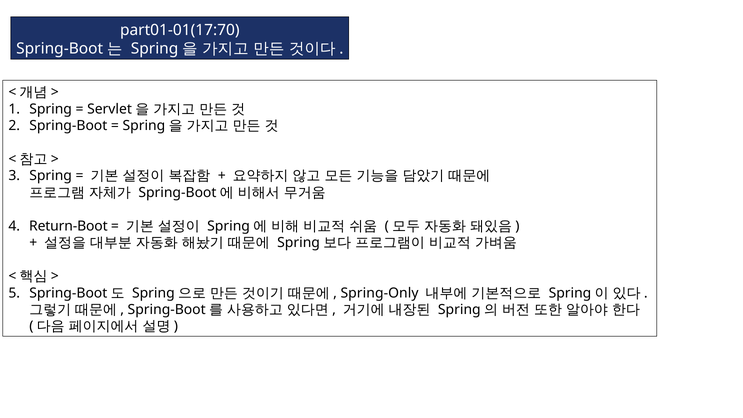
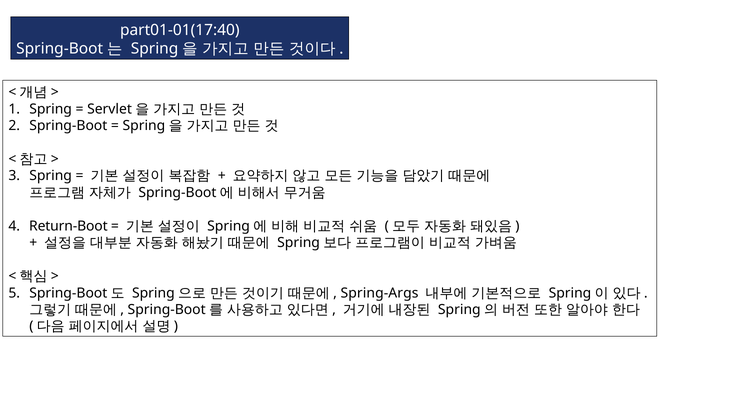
part01-01(17:70: part01-01(17:70 -> part01-01(17:40
Spring-Only: Spring-Only -> Spring-Args
